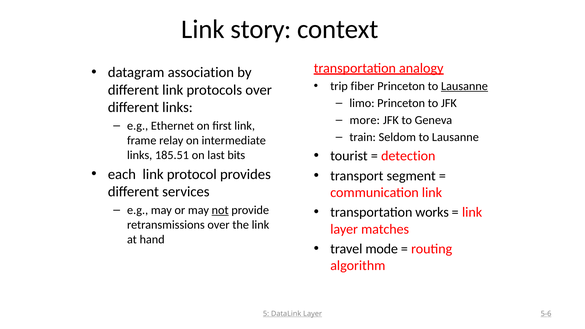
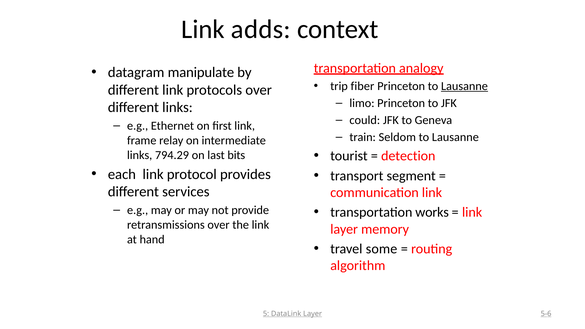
story: story -> adds
association: association -> manipulate
more: more -> could
185.51: 185.51 -> 794.29
not underline: present -> none
matches: matches -> memory
mode: mode -> some
